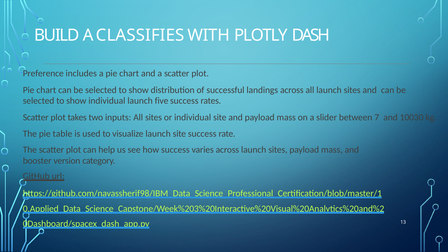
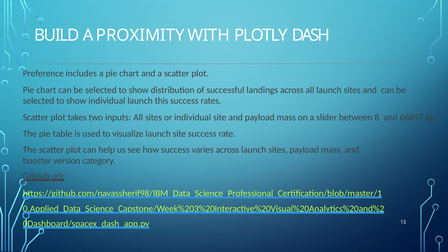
CLASSIFIES: CLASSIFIES -> PROXIMITY
five: five -> this
7: 7 -> 8
10030: 10030 -> 66857
